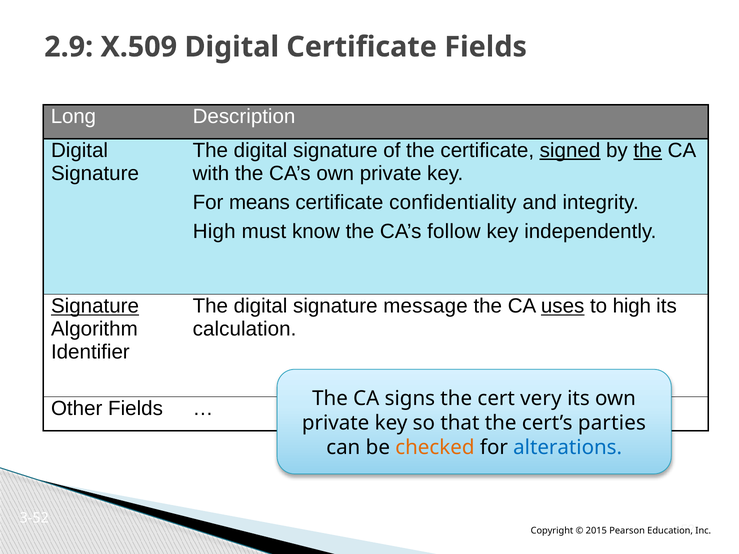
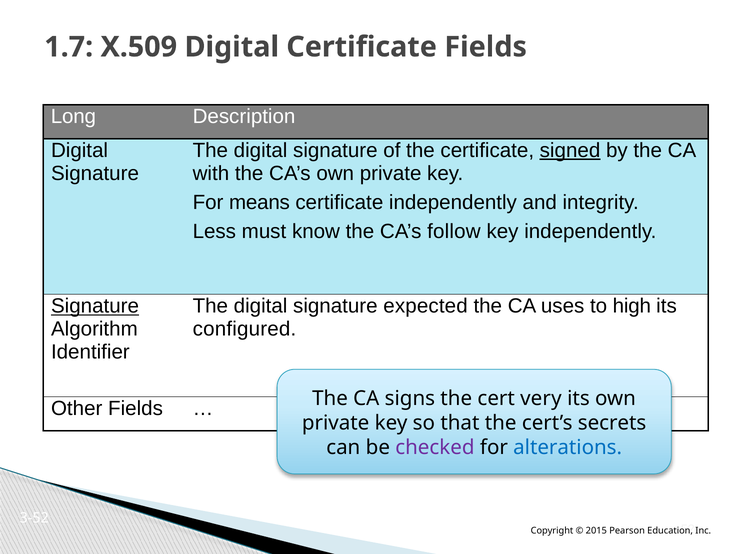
2.9: 2.9 -> 1.7
the at (648, 151) underline: present -> none
certificate confidentiality: confidentiality -> independently
High at (214, 232): High -> Less
message: message -> expected
uses underline: present -> none
calculation: calculation -> configured
parties: parties -> secrets
checked colour: orange -> purple
